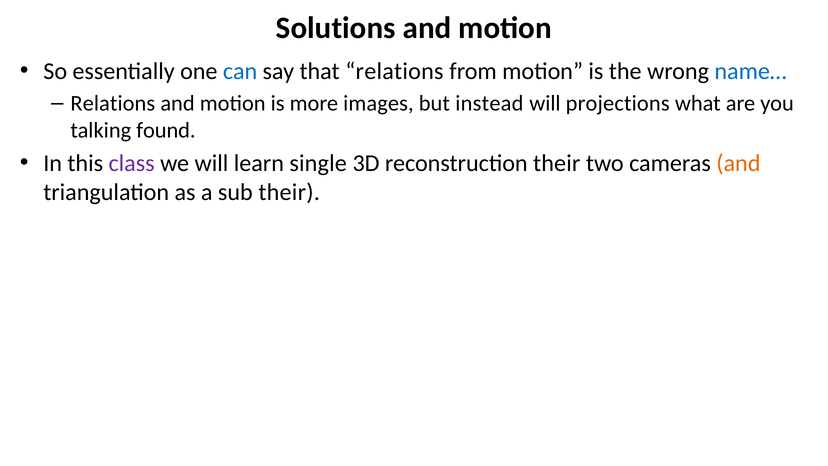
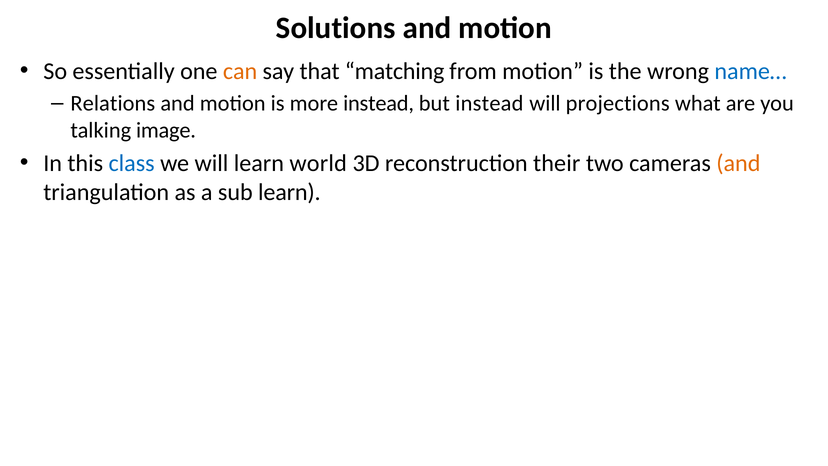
can colour: blue -> orange
that relations: relations -> matching
more images: images -> instead
found: found -> image
class colour: purple -> blue
single: single -> world
sub their: their -> learn
